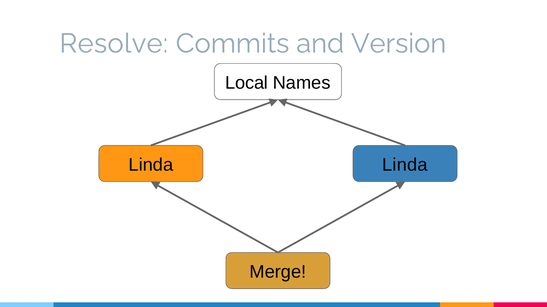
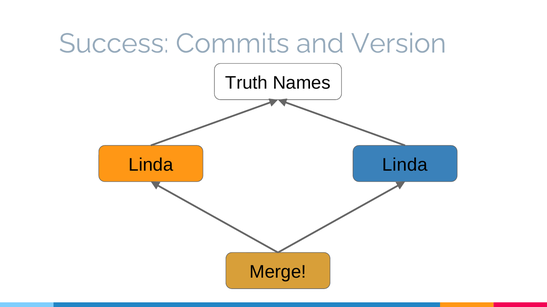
Resolve: Resolve -> Success
Local: Local -> Truth
